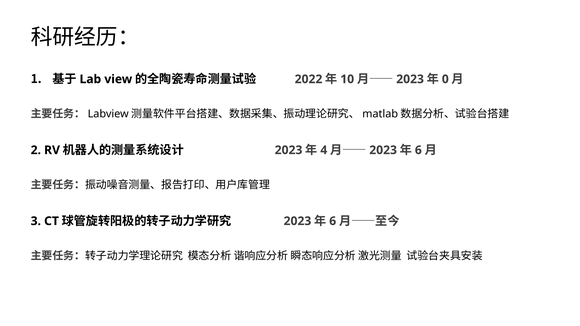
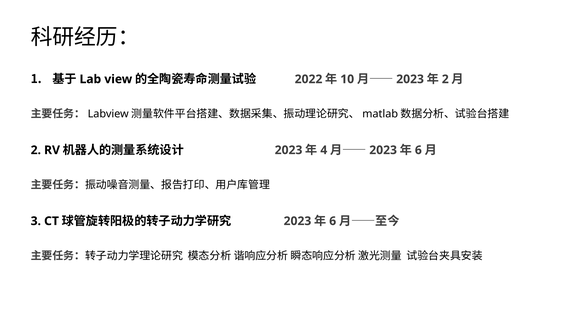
0 at (445, 79): 0 -> 2
